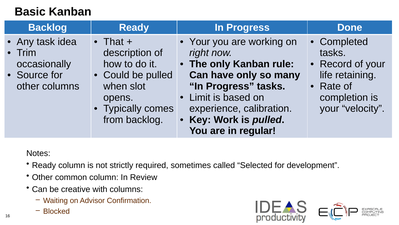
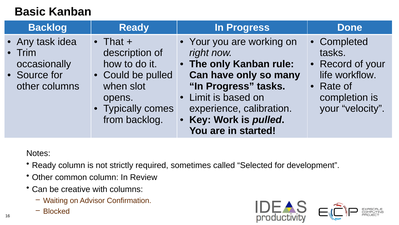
retaining: retaining -> workflow
regular: regular -> started
